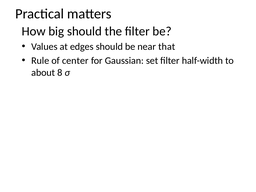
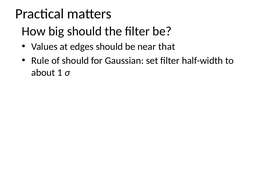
of center: center -> should
8: 8 -> 1
